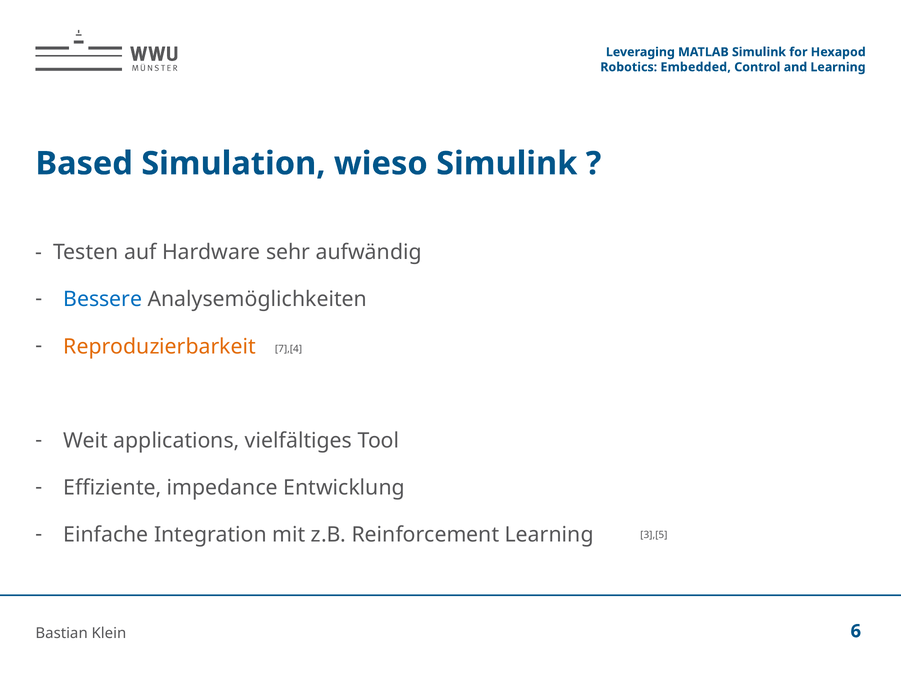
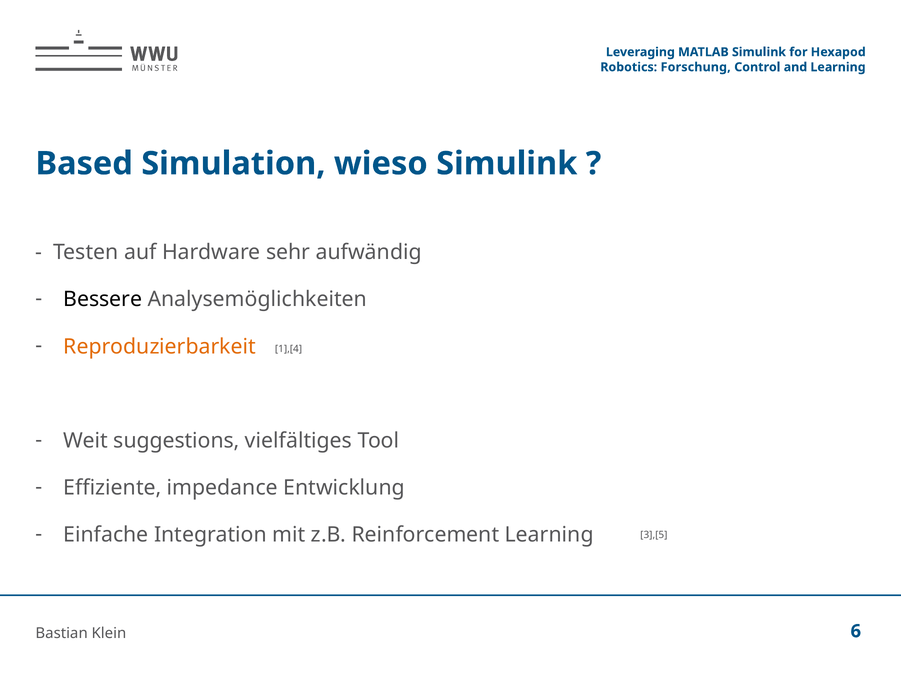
Embedded: Embedded -> Forschung
Bessere colour: blue -> black
7],[4: 7],[4 -> 1],[4
applications: applications -> suggestions
